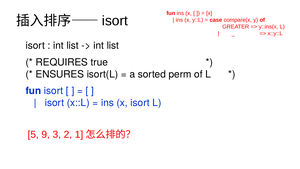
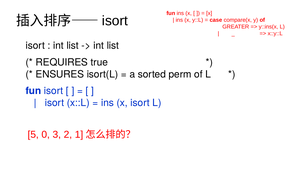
9: 9 -> 0
